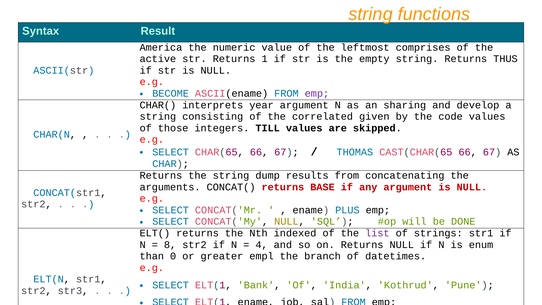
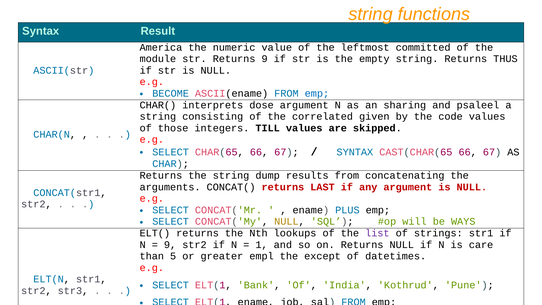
comprises: comprises -> committed
active: active -> module
Returns 1: 1 -> 9
emp at (317, 93) colour: purple -> blue
year: year -> dose
develop: develop -> psaleel
THOMAS at (355, 152): THOMAS -> SYNTAX
BASE: BASE -> LAST
DONE: DONE -> WAYS
indexed: indexed -> lookups
8 at (170, 245): 8 -> 9
4: 4 -> 1
enum: enum -> care
0: 0 -> 5
branch: branch -> except
